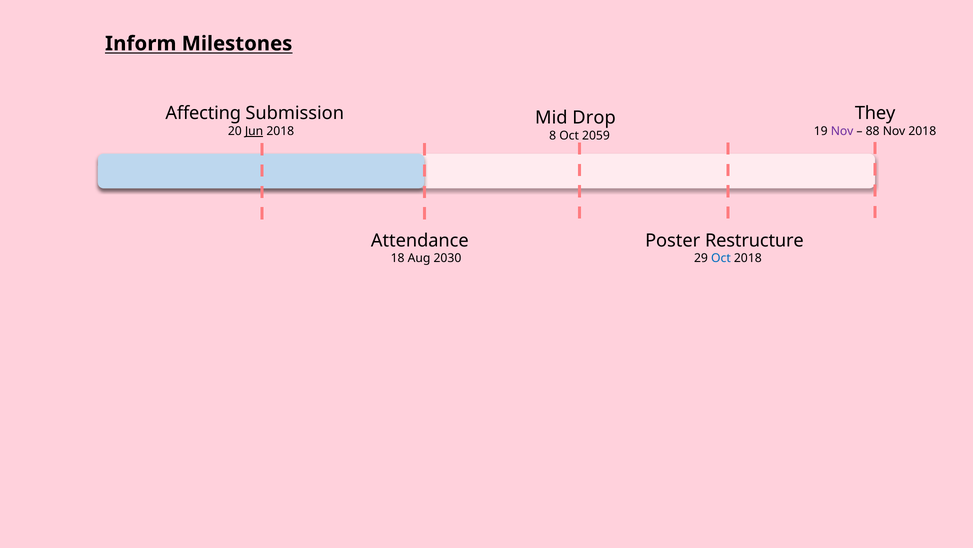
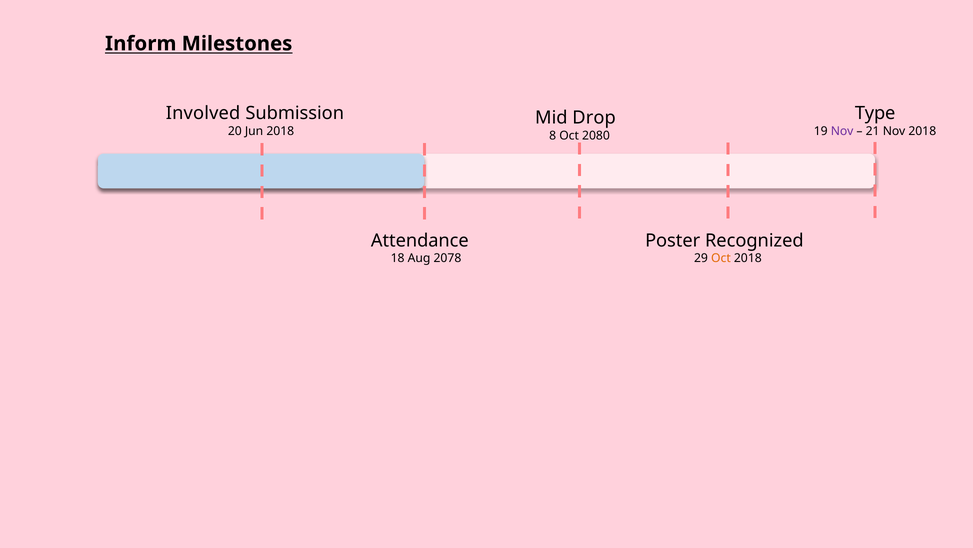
Affecting: Affecting -> Involved
They: They -> Type
Jun underline: present -> none
88: 88 -> 21
2059: 2059 -> 2080
Restructure: Restructure -> Recognized
2030: 2030 -> 2078
Oct at (721, 258) colour: blue -> orange
